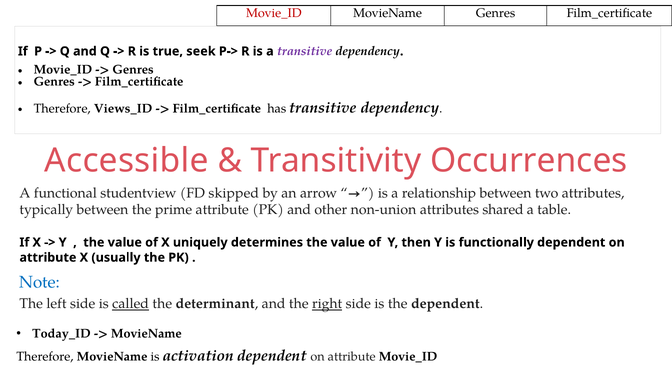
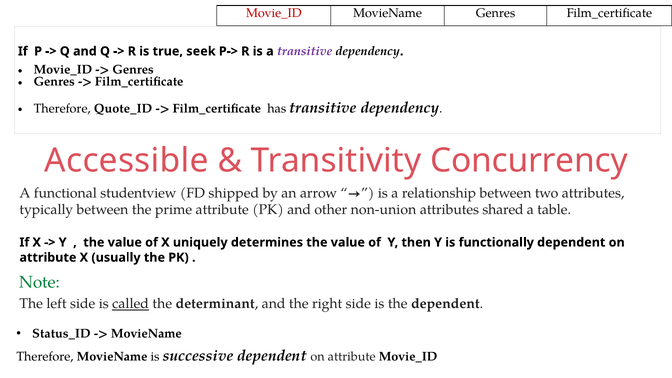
Views_ID: Views_ID -> Quote_ID
Occurrences: Occurrences -> Concurrency
skipped: skipped -> shipped
Note colour: blue -> green
right underline: present -> none
Today_ID: Today_ID -> Status_ID
activation: activation -> successive
